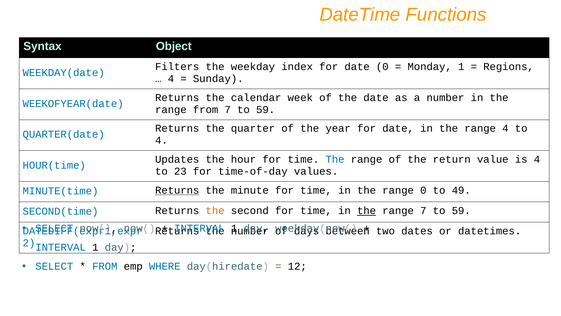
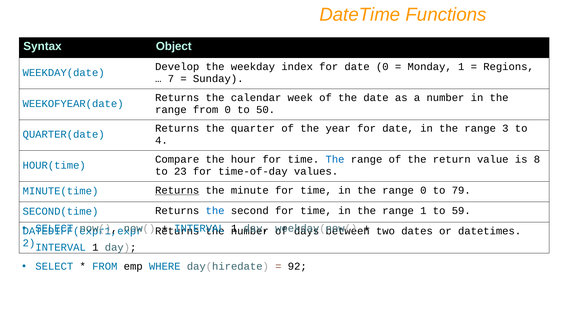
Filters: Filters -> Develop
4 at (171, 79): 4 -> 7
from 7: 7 -> 0
59 at (266, 109): 59 -> 50
range 4: 4 -> 3
Updates: Updates -> Compare
is 4: 4 -> 8
49: 49 -> 79
the at (215, 210) colour: orange -> blue
the at (367, 210) underline: present -> none
range 7: 7 -> 1
12: 12 -> 92
